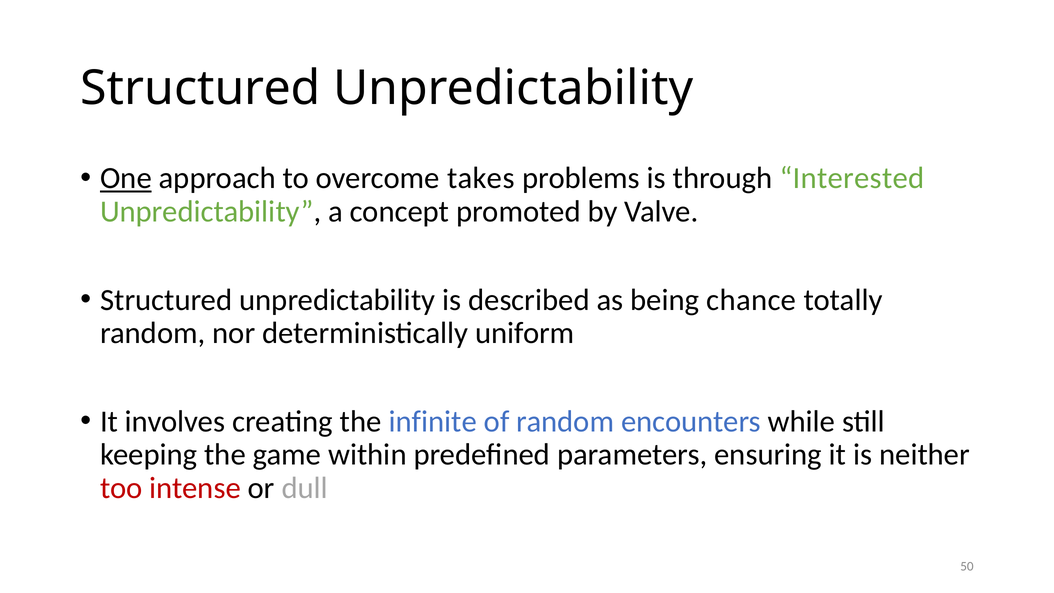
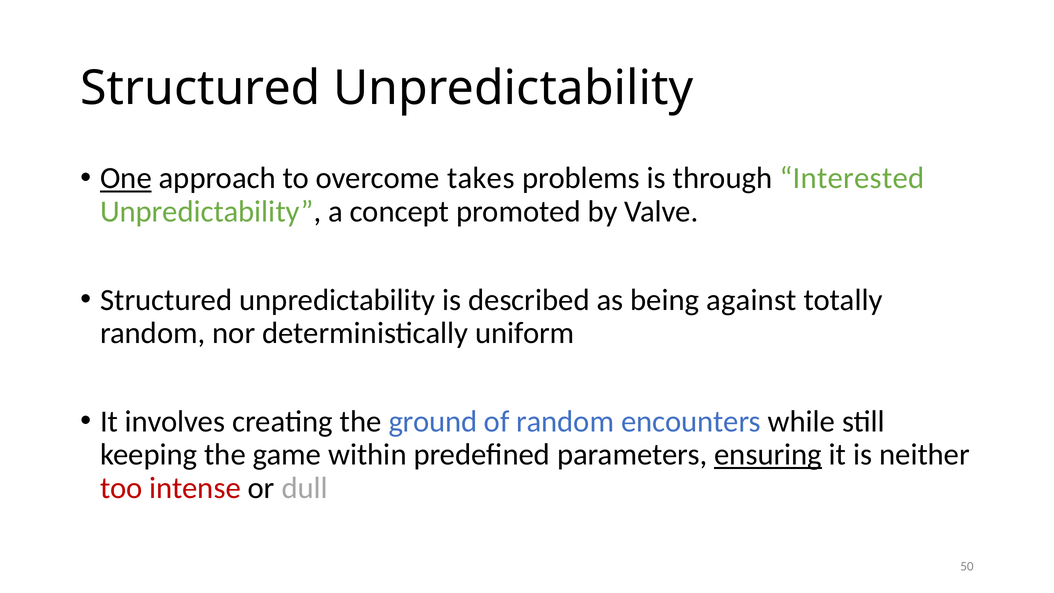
chance: chance -> against
infinite: infinite -> ground
ensuring underline: none -> present
